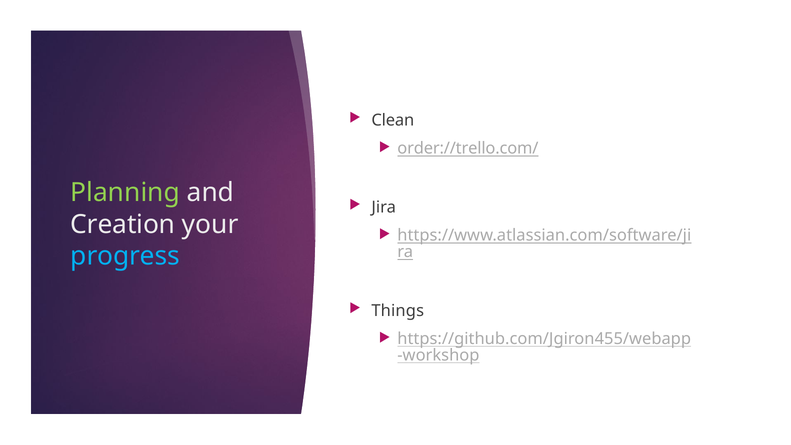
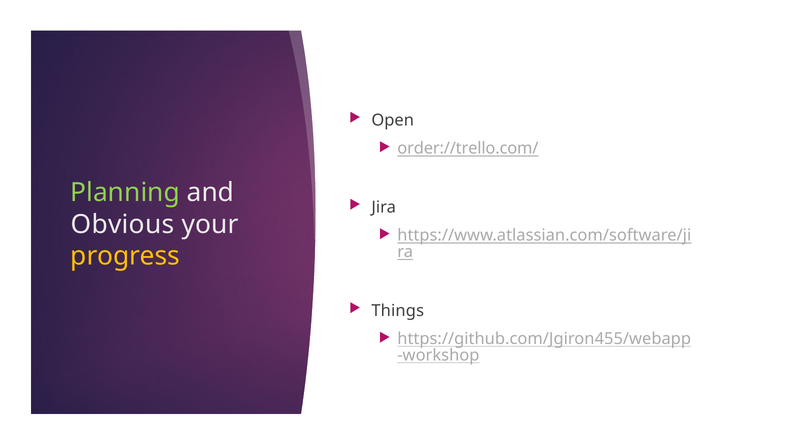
Clean: Clean -> Open
Creation: Creation -> Obvious
progress colour: light blue -> yellow
